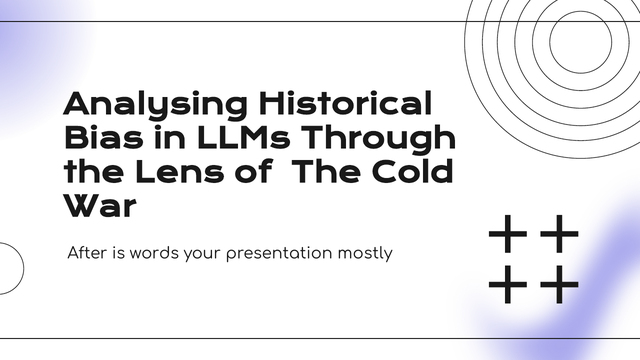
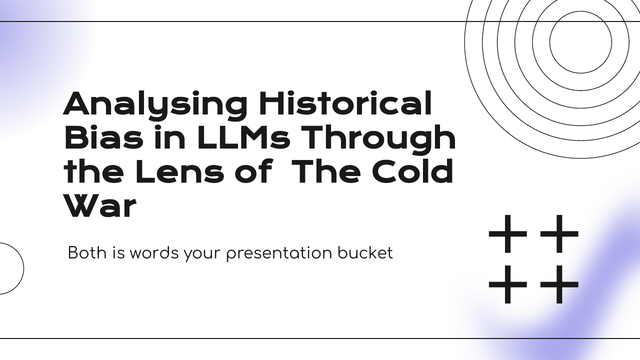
After: After -> Both
mostly: mostly -> bucket
